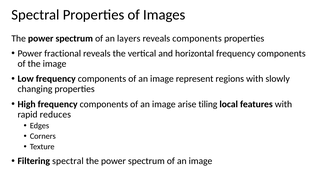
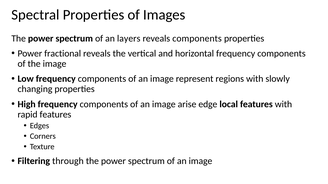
tiling: tiling -> edge
rapid reduces: reduces -> features
Filtering spectral: spectral -> through
